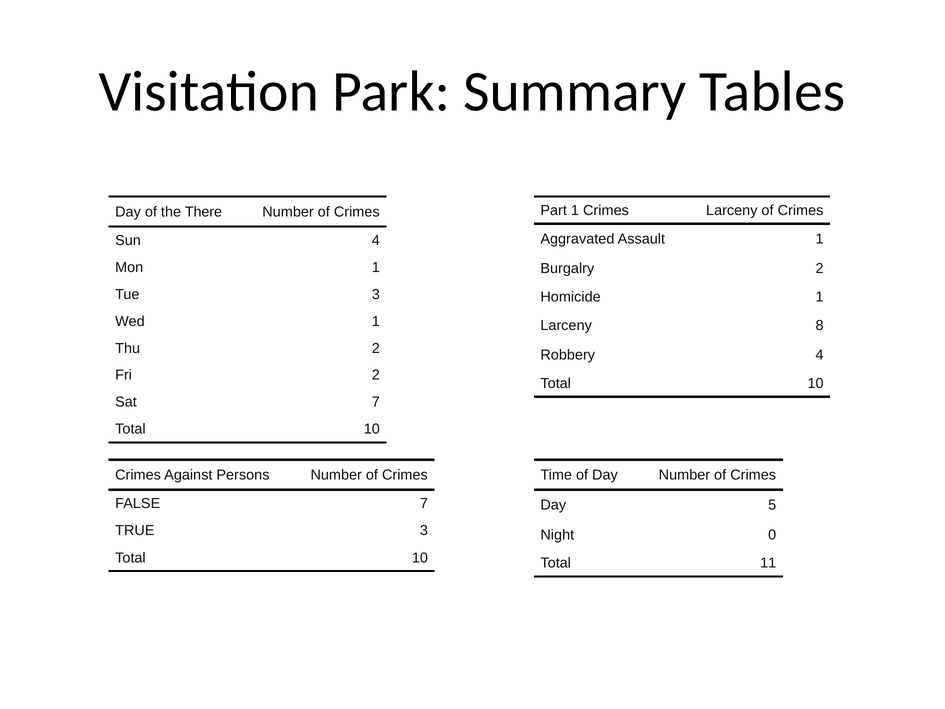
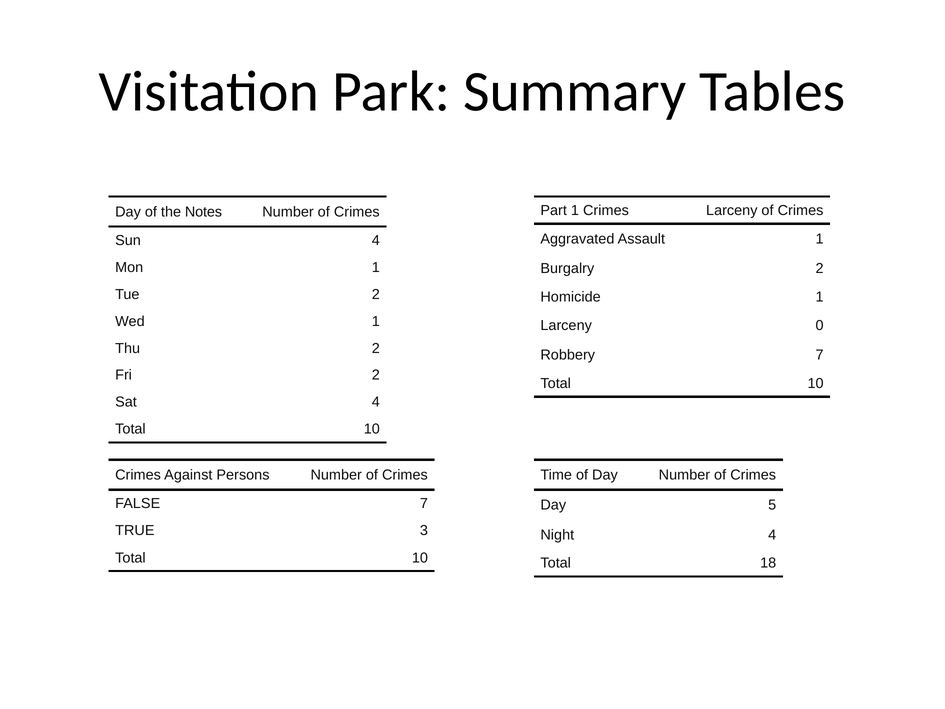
There: There -> Notes
Tue 3: 3 -> 2
8: 8 -> 0
Robbery 4: 4 -> 7
Sat 7: 7 -> 4
Night 0: 0 -> 4
11: 11 -> 18
